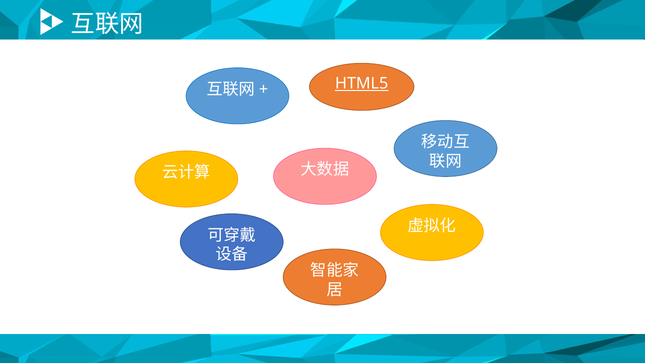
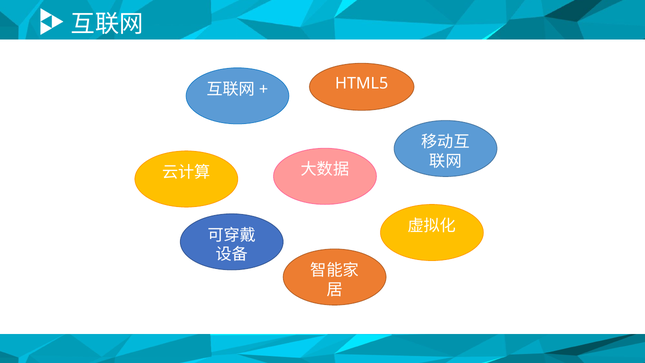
HTML5 underline: present -> none
